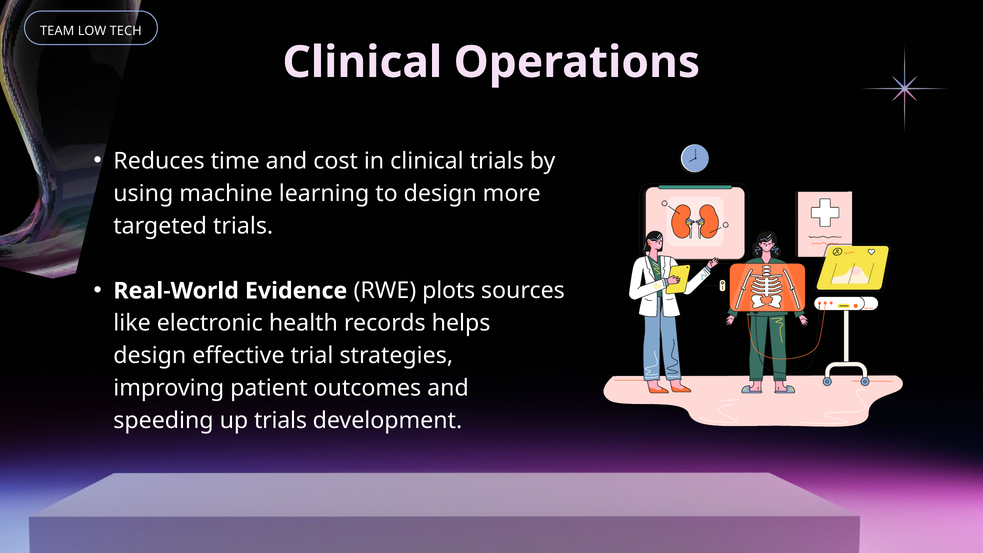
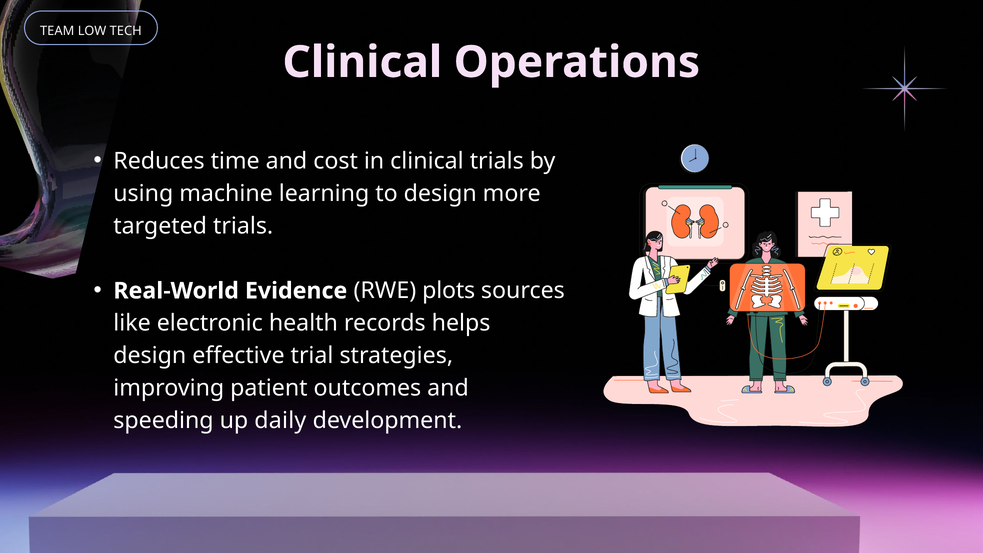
up trials: trials -> daily
